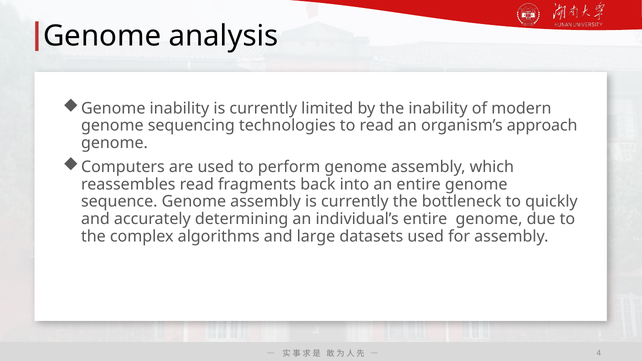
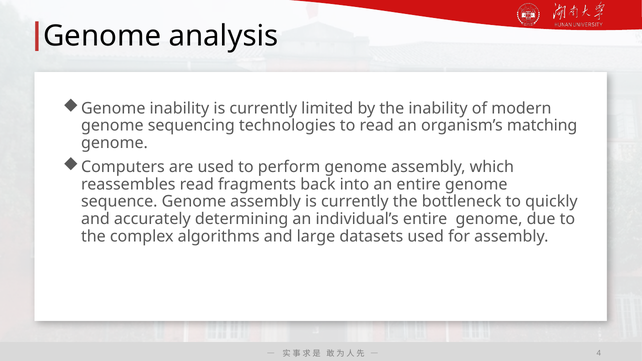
approach: approach -> matching
